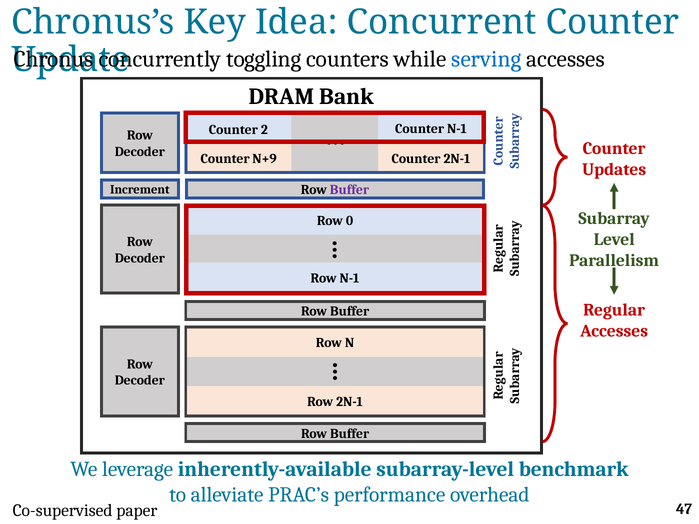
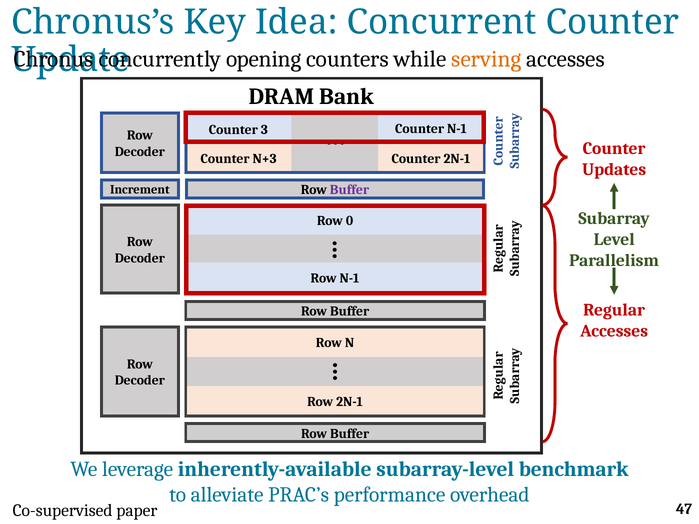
toggling: toggling -> opening
serving colour: blue -> orange
2: 2 -> 3
N+9: N+9 -> N+3
